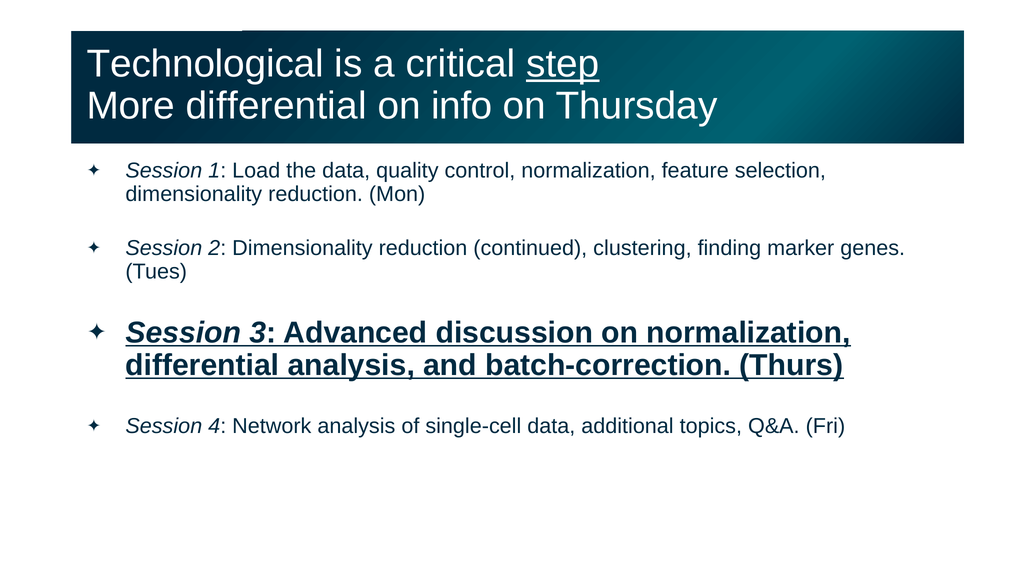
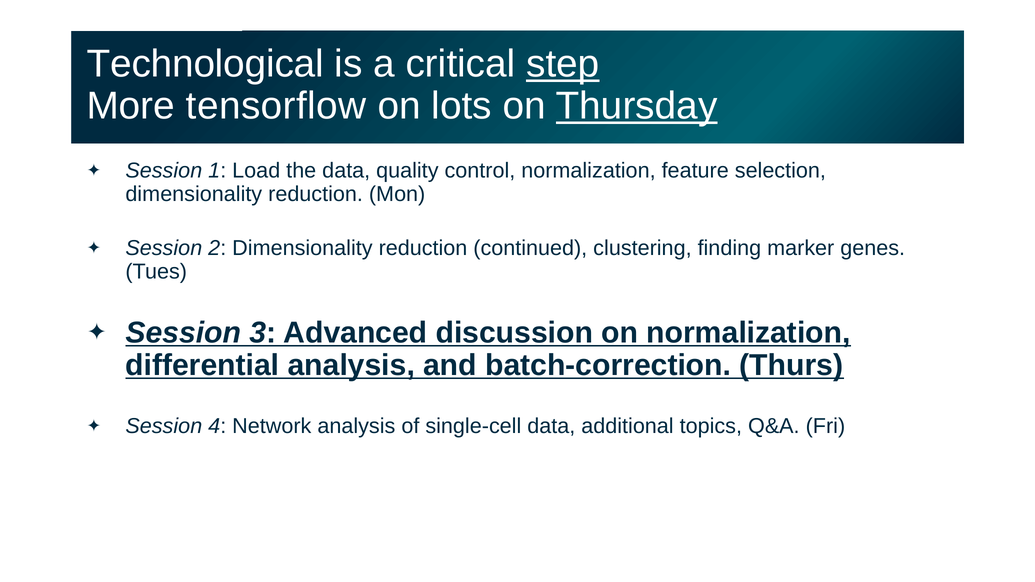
More differential: differential -> tensorflow
info: info -> lots
Thursday underline: none -> present
